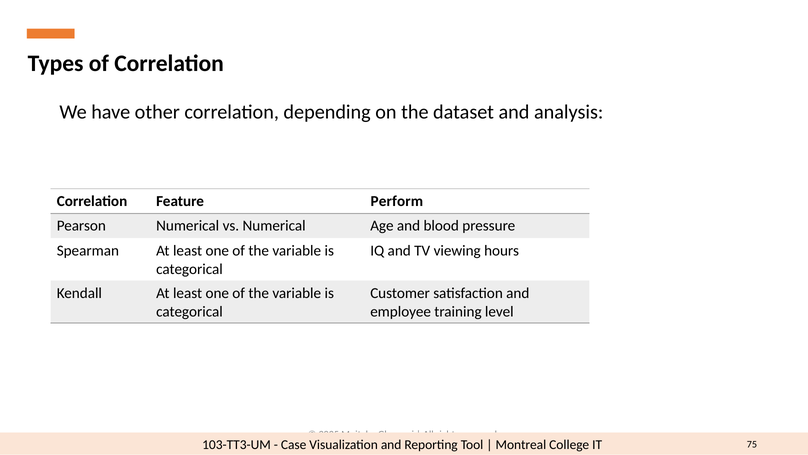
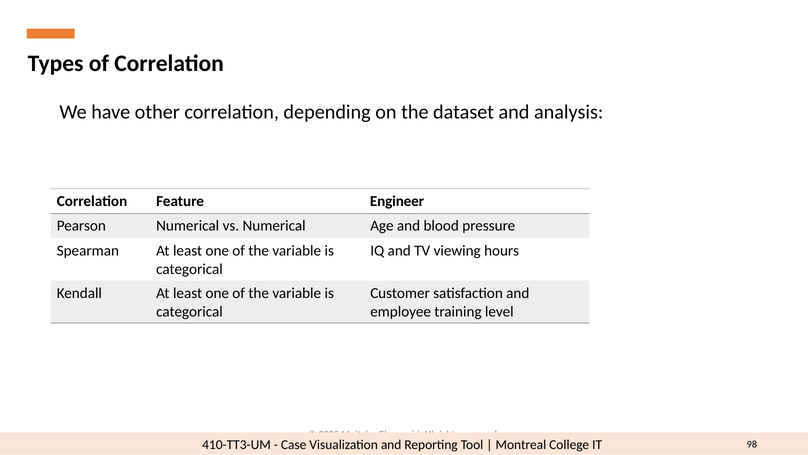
Perform: Perform -> Engineer
103-TT3-UM: 103-TT3-UM -> 410-TT3-UM
75: 75 -> 98
